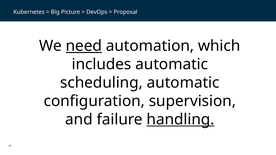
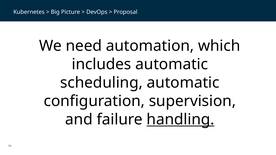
need underline: present -> none
